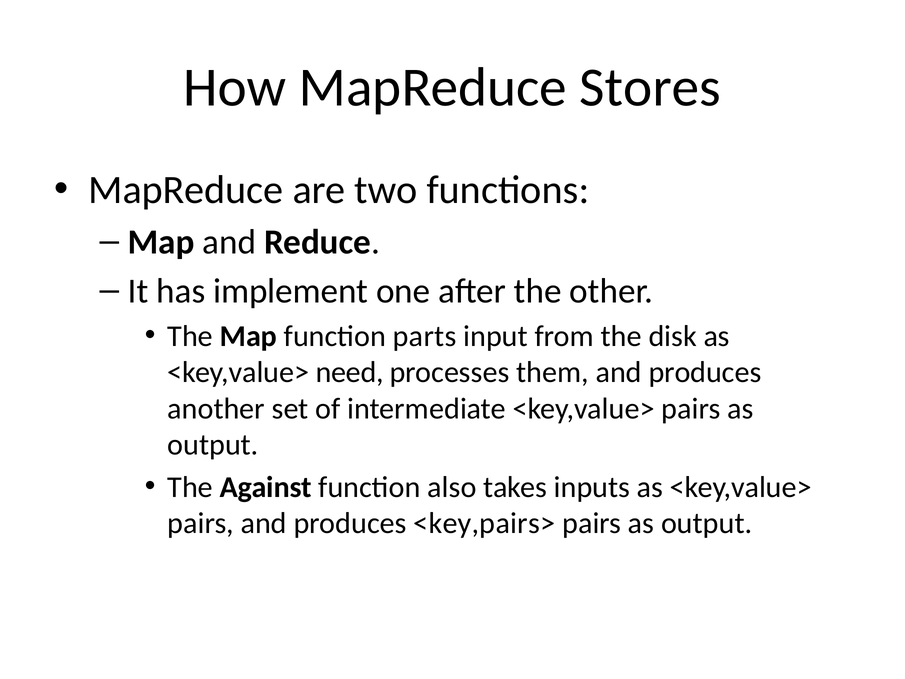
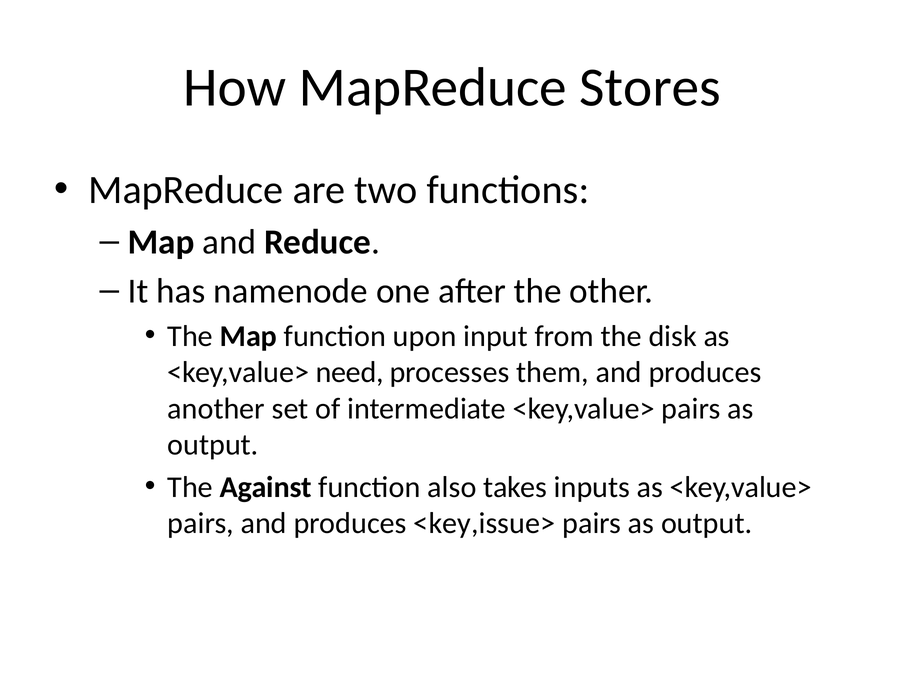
implement: implement -> namenode
parts: parts -> upon
<key,pairs>: <key,pairs> -> <key,issue>
